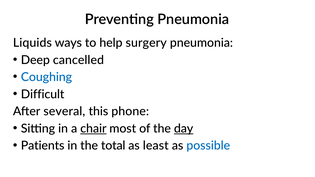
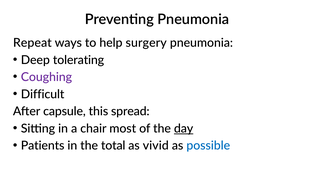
Liquids: Liquids -> Repeat
cancelled: cancelled -> tolerating
Coughing colour: blue -> purple
several: several -> capsule
phone: phone -> spread
chair underline: present -> none
least: least -> vivid
